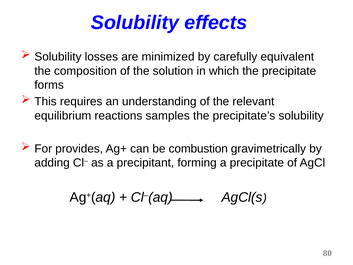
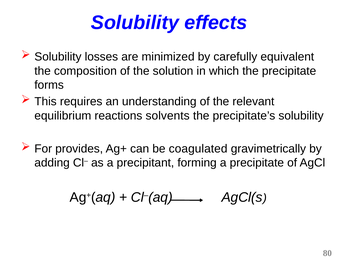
samples: samples -> solvents
combustion: combustion -> coagulated
